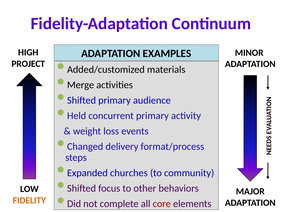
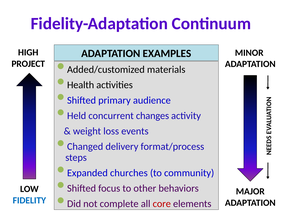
Merge: Merge -> Health
concurrent primary: primary -> changes
FIDELITY colour: orange -> blue
